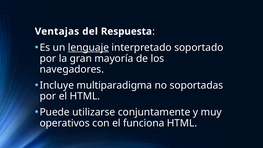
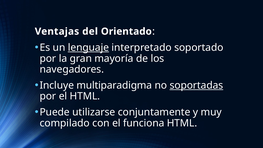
Respuesta: Respuesta -> Orientado
soportadas underline: none -> present
operativos: operativos -> compilado
